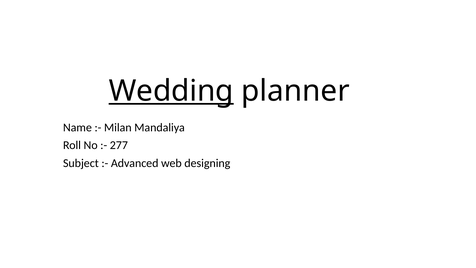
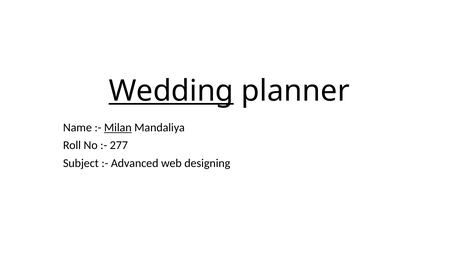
Milan underline: none -> present
